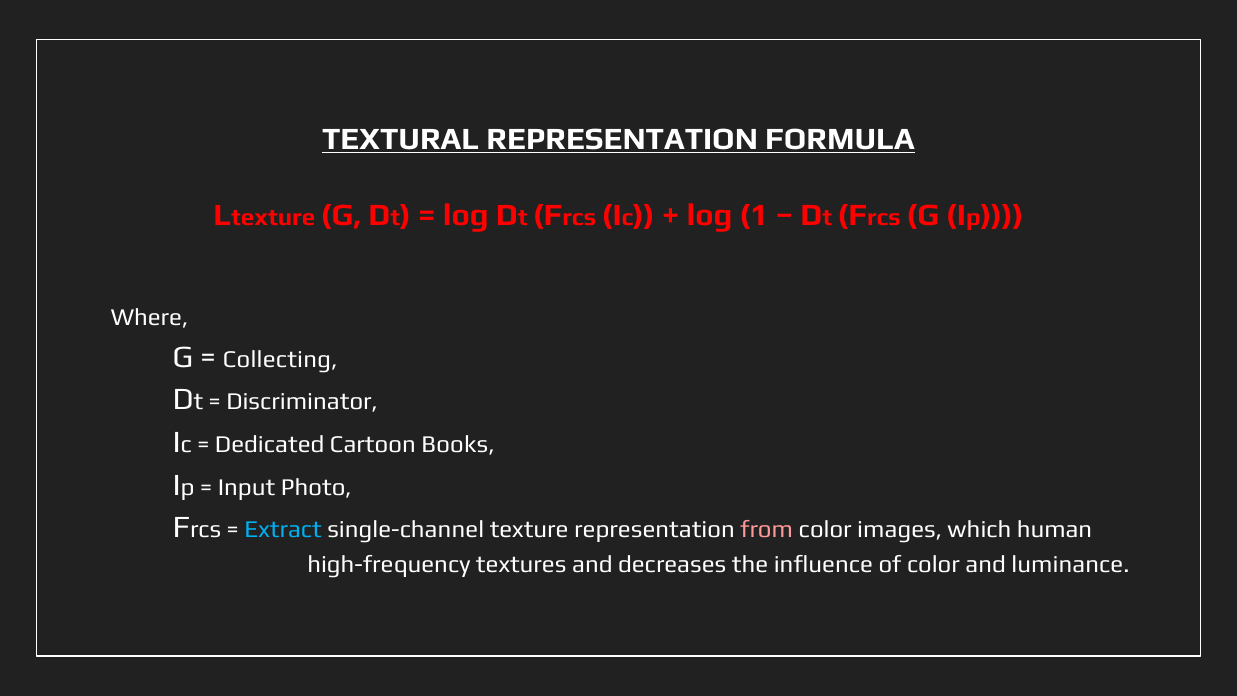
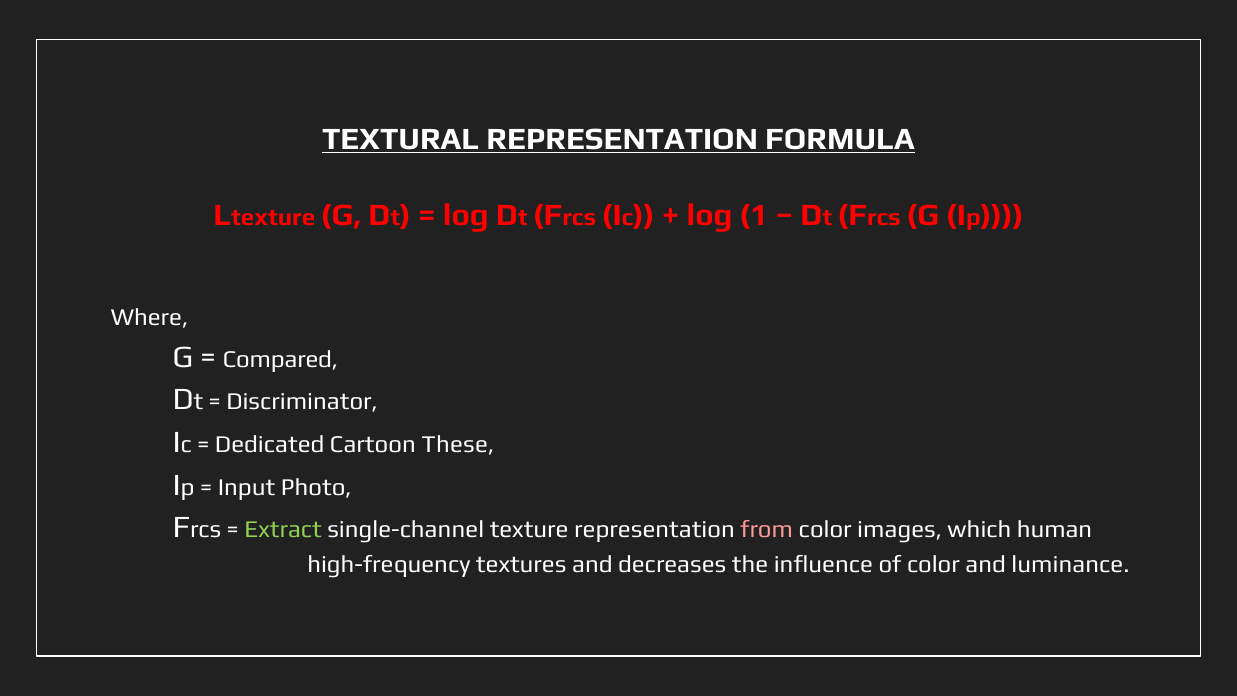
Collecting: Collecting -> Compared
Books: Books -> These
Extract colour: light blue -> light green
